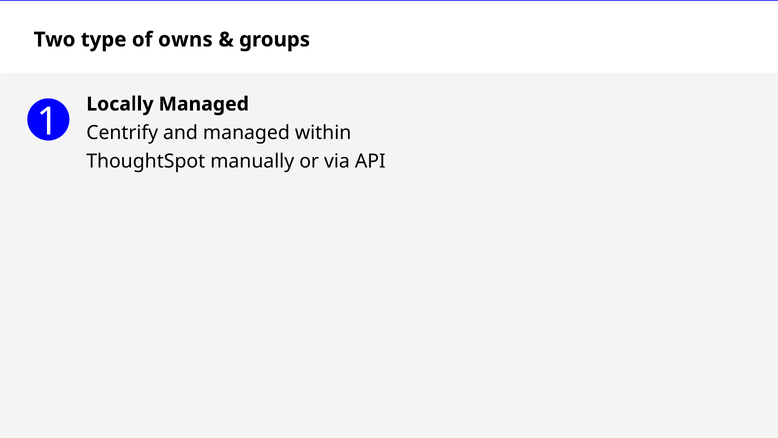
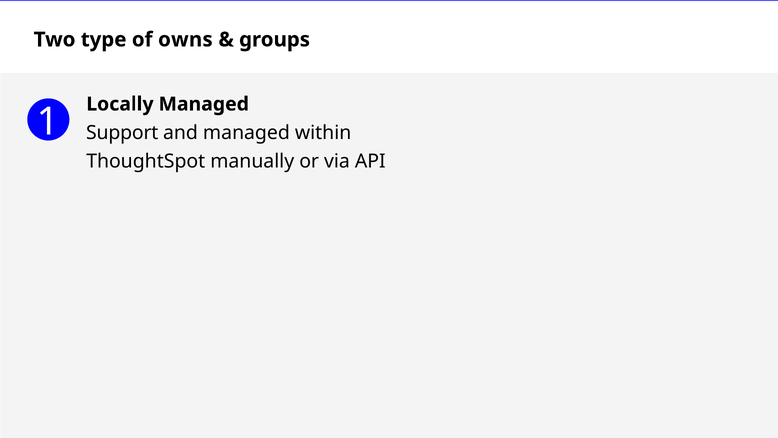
Centrify: Centrify -> Support
